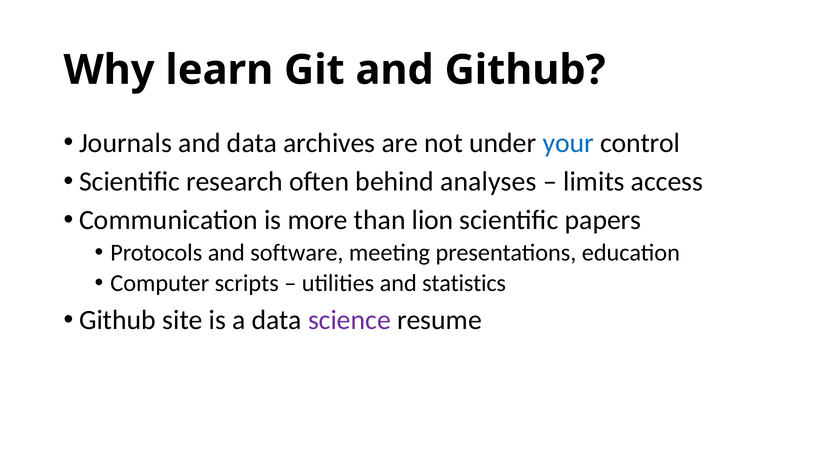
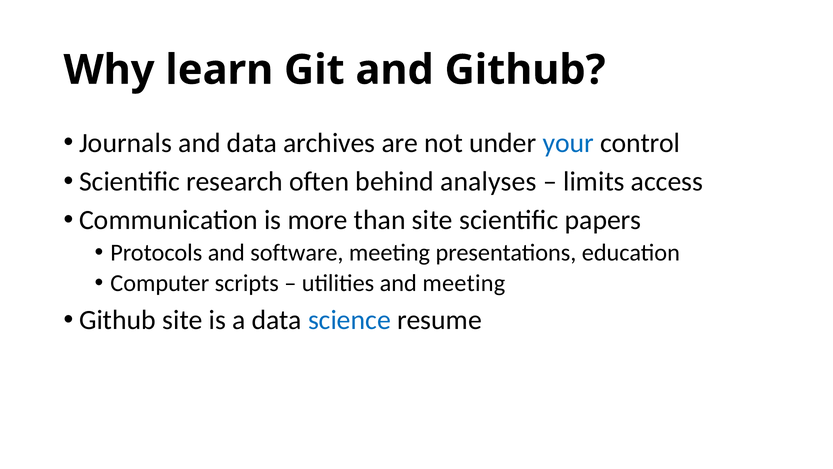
than lion: lion -> site
and statistics: statistics -> meeting
science colour: purple -> blue
